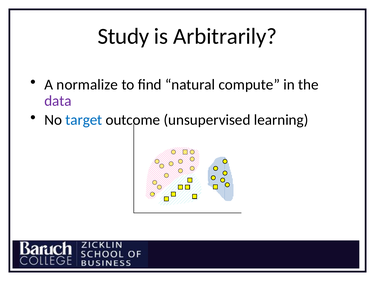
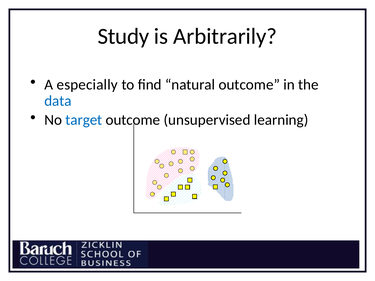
normalize: normalize -> especially
natural compute: compute -> outcome
data colour: purple -> blue
